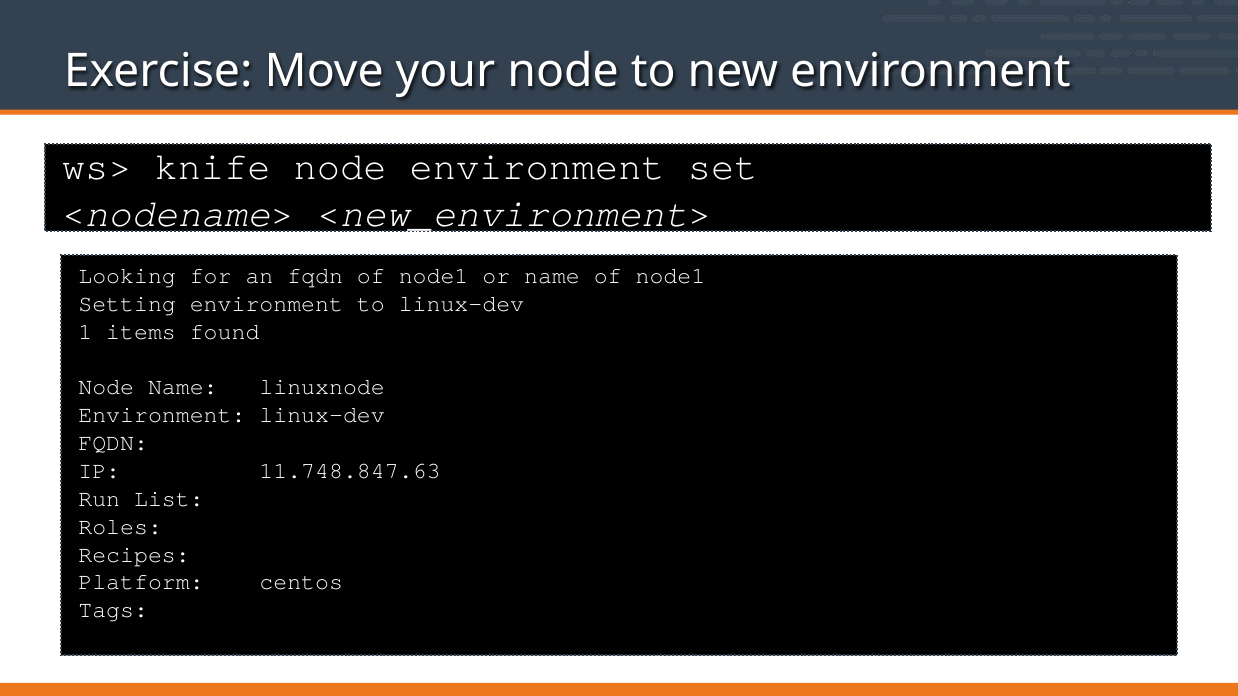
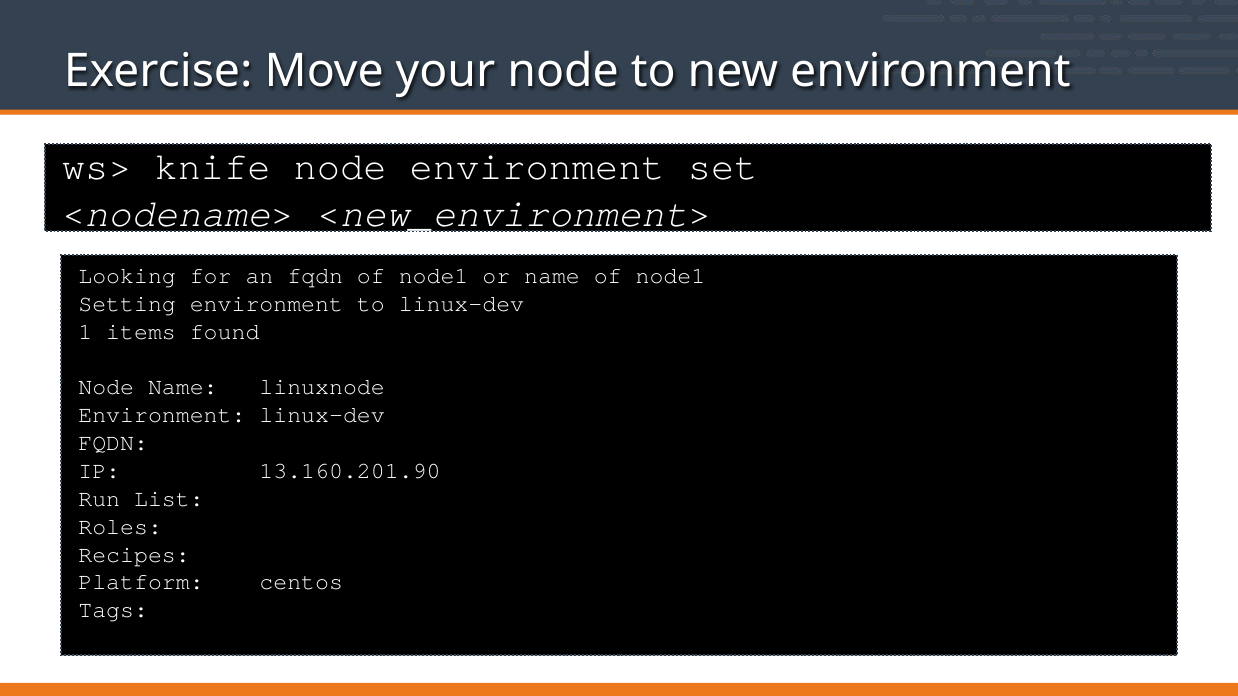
11.748.847.63: 11.748.847.63 -> 13.160.201.90
